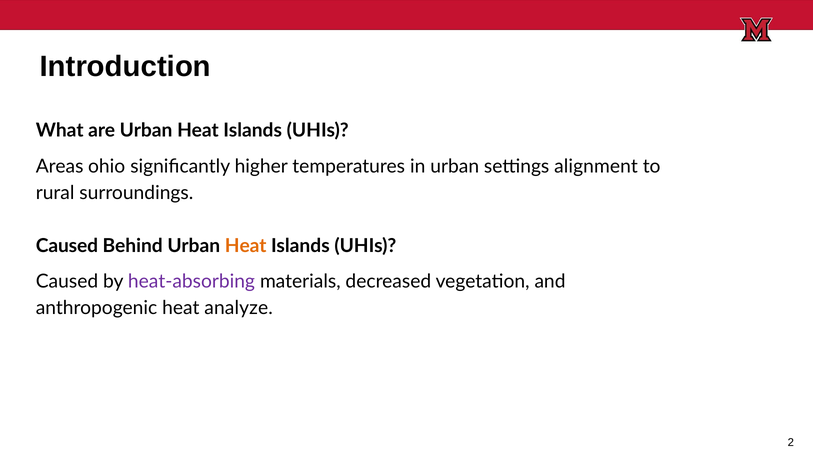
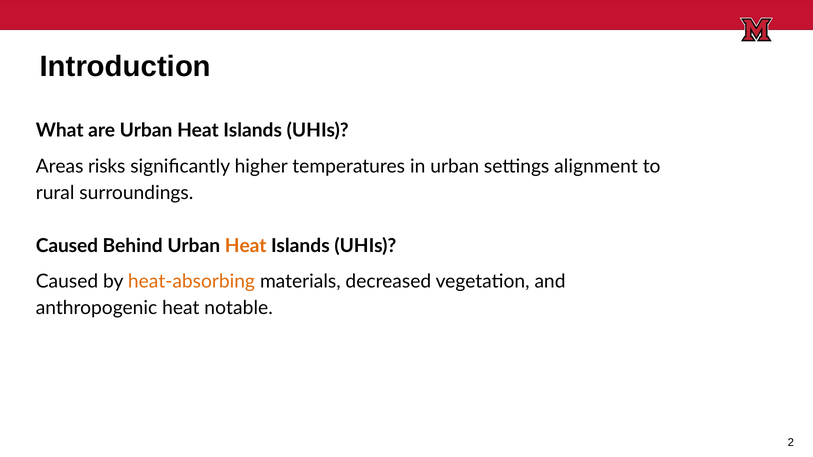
ohio: ohio -> risks
heat-absorbing colour: purple -> orange
analyze: analyze -> notable
